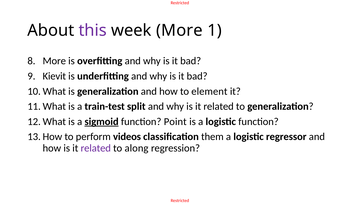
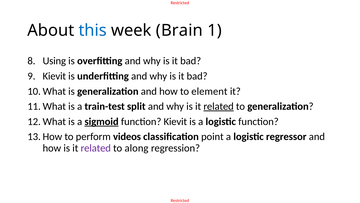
this colour: purple -> blue
week More: More -> Brain
More at (54, 61): More -> Using
related at (219, 106) underline: none -> present
function Point: Point -> Kievit
them: them -> point
